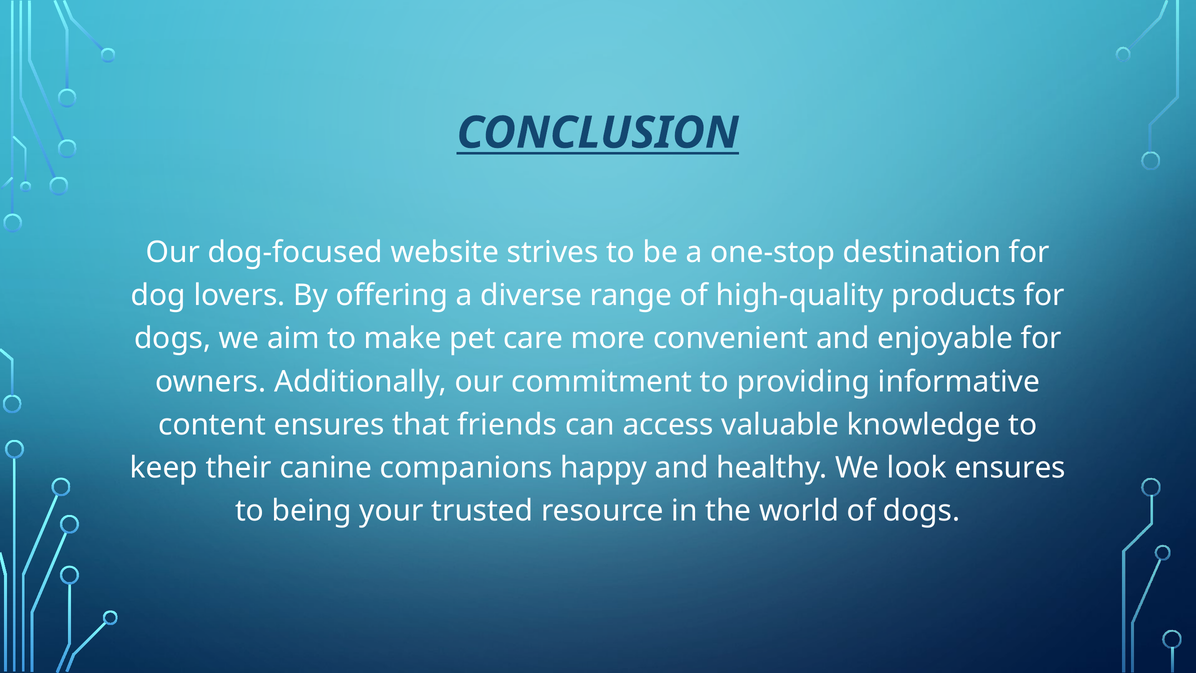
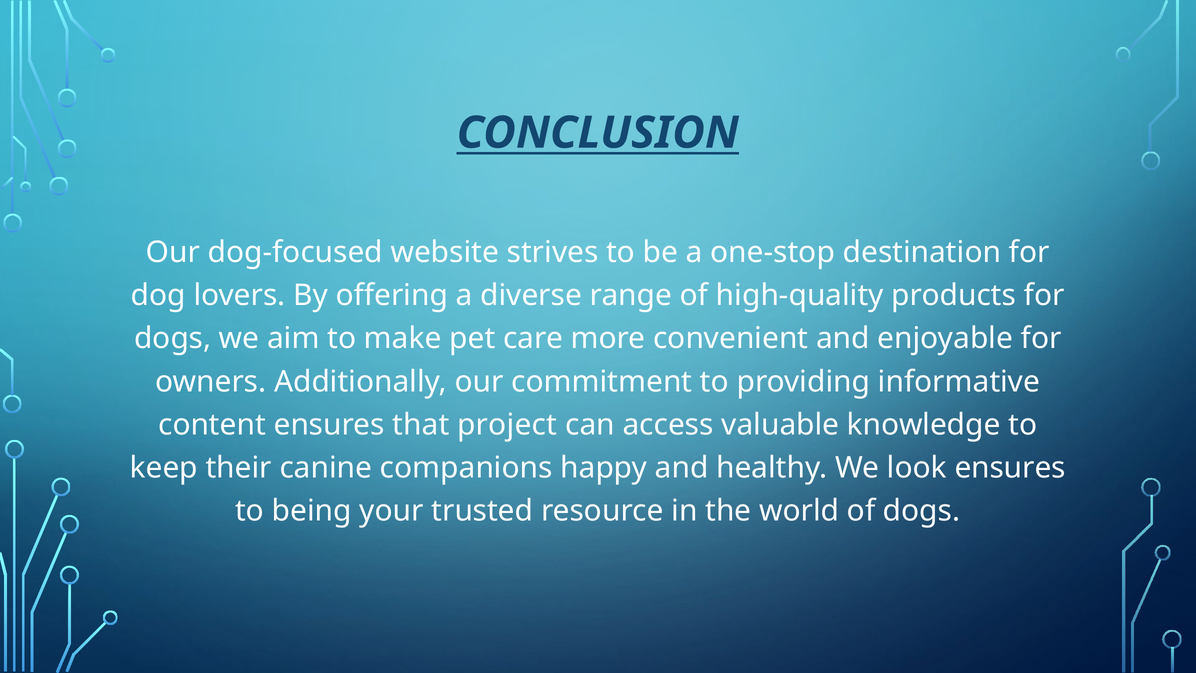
friends: friends -> project
